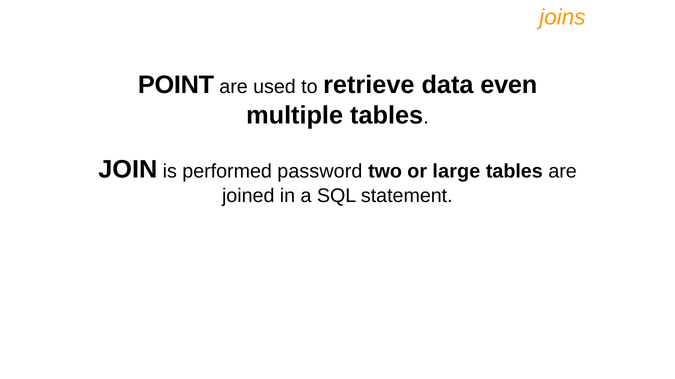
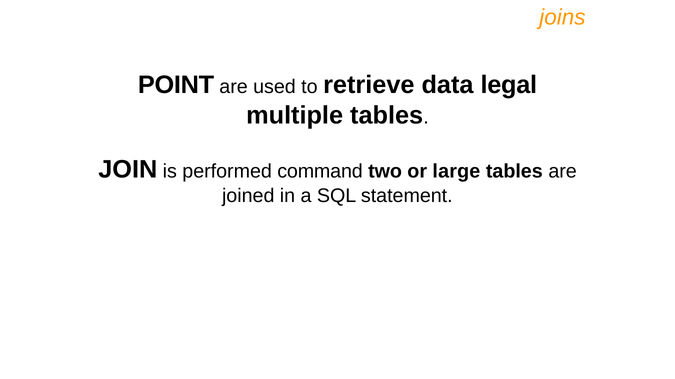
even: even -> legal
password: password -> command
